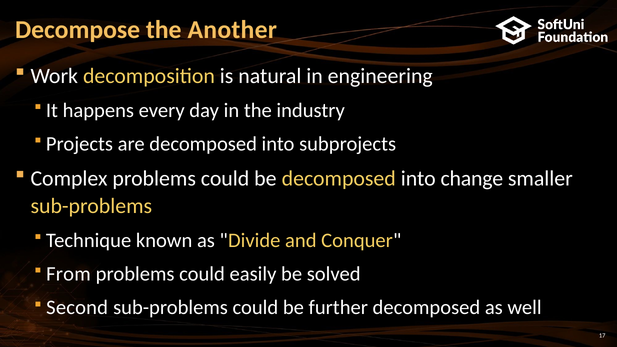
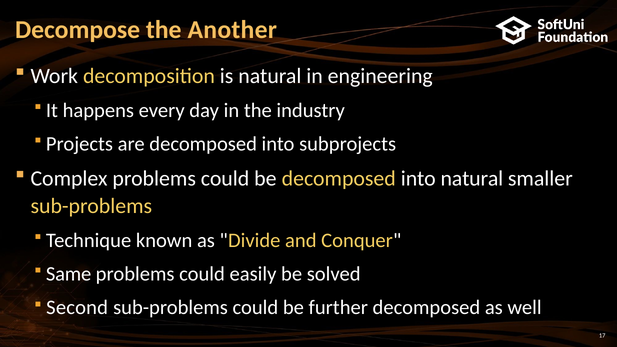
into change: change -> natural
From: From -> Same
